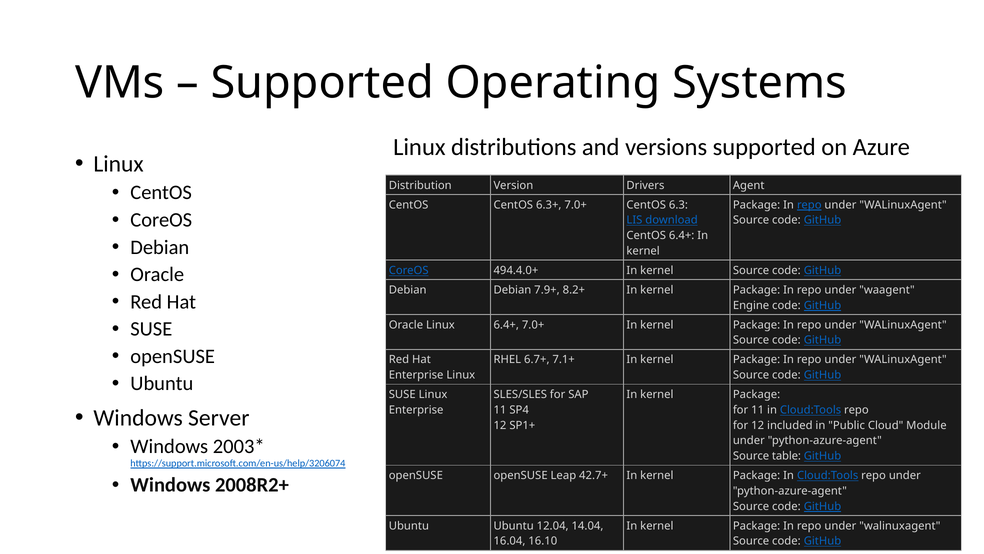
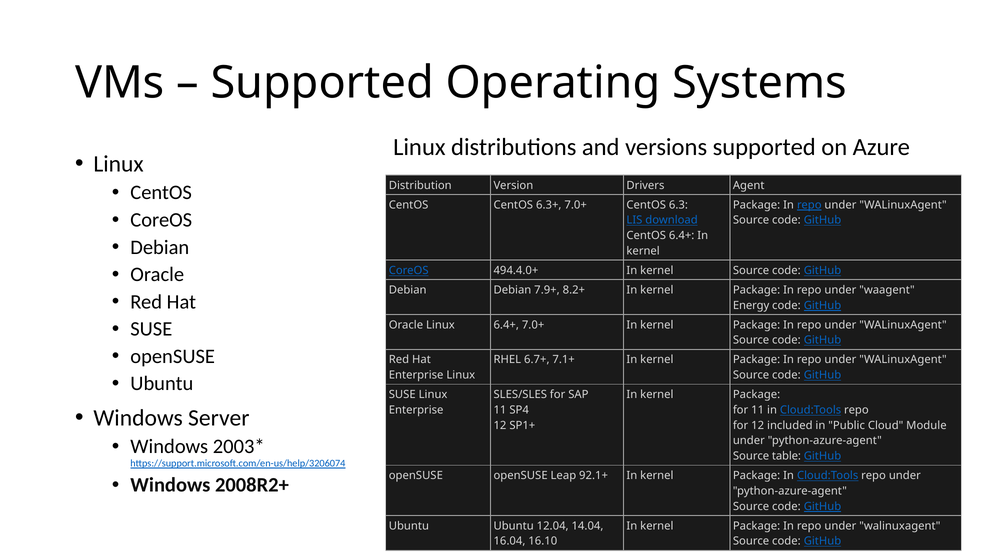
Engine: Engine -> Energy
42.7+: 42.7+ -> 92.1+
